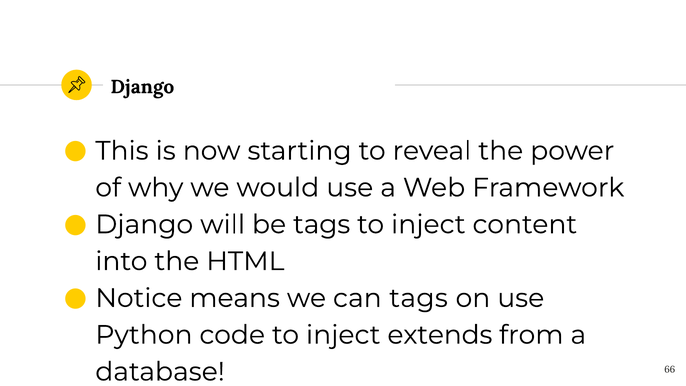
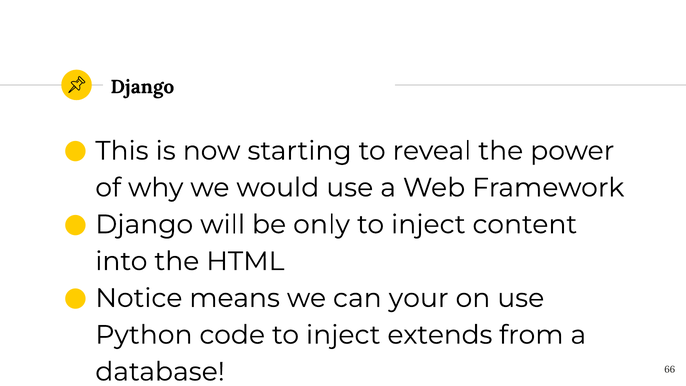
be tags: tags -> only
can tags: tags -> your
